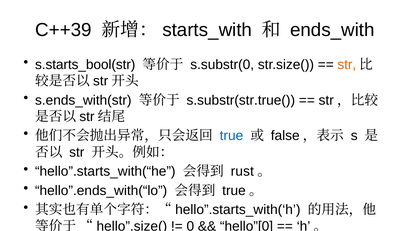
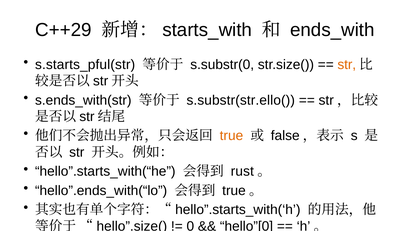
C++39: C++39 -> C++29
s.starts_bool(str: s.starts_bool(str -> s.starts_pful(str
s.substr(str.true(: s.substr(str.true( -> s.substr(str.ello(
true at (231, 136) colour: blue -> orange
